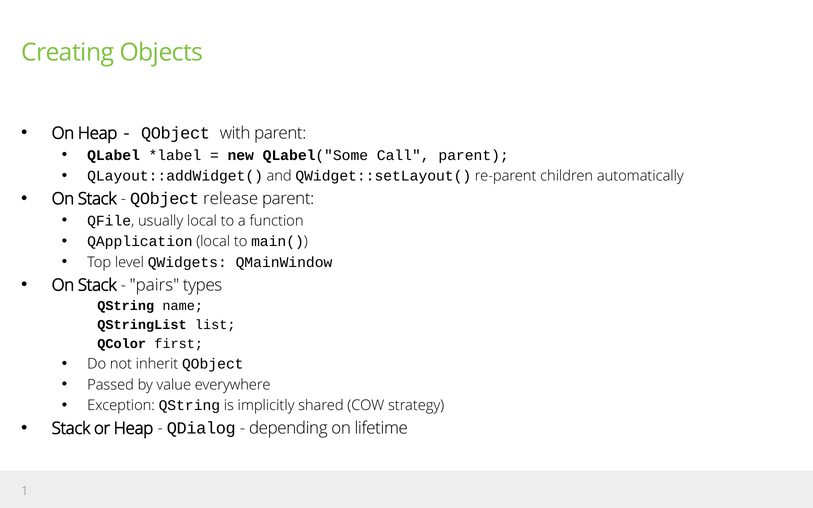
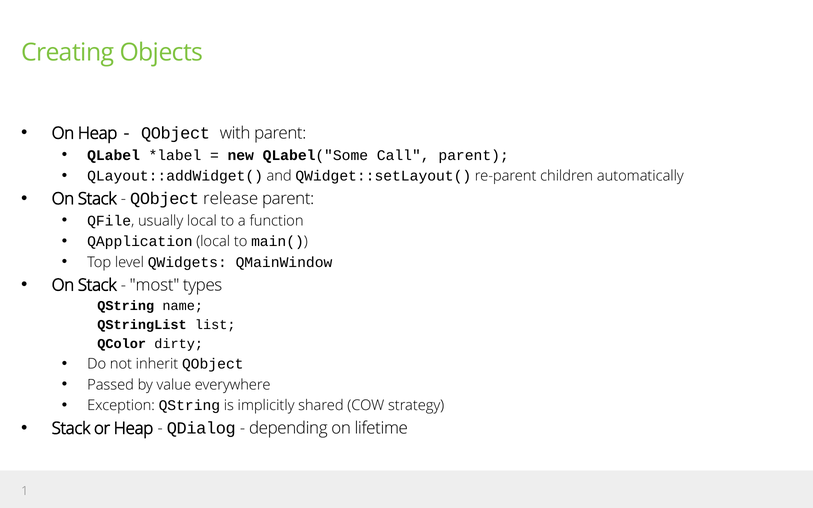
pairs: pairs -> most
first: first -> dirty
